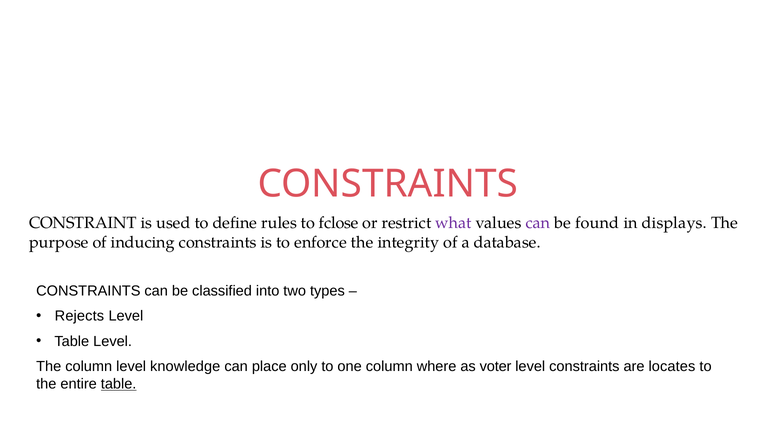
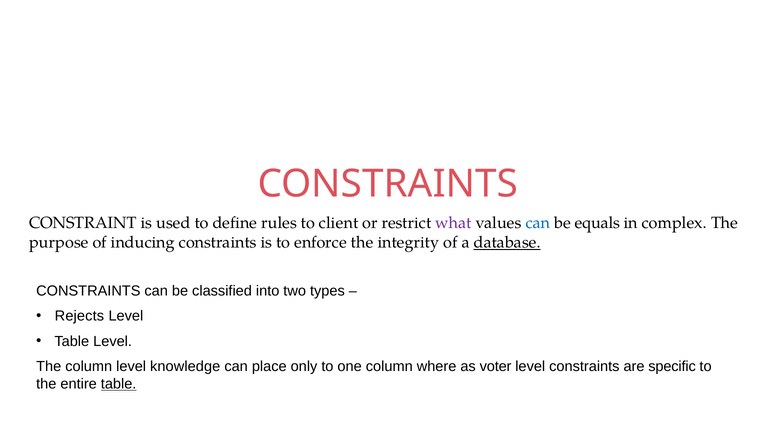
fclose: fclose -> client
can at (538, 223) colour: purple -> blue
found: found -> equals
displays: displays -> complex
database underline: none -> present
locates: locates -> specific
